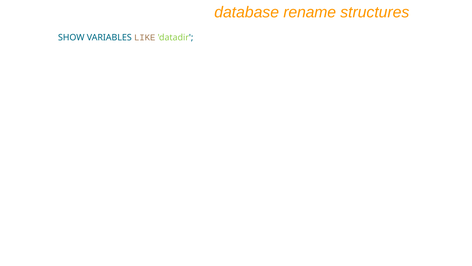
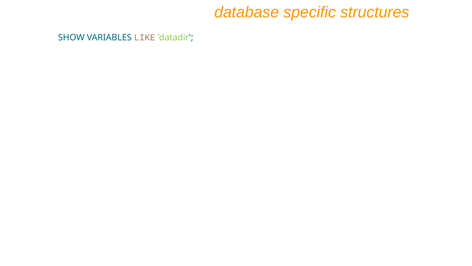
rename: rename -> specific
